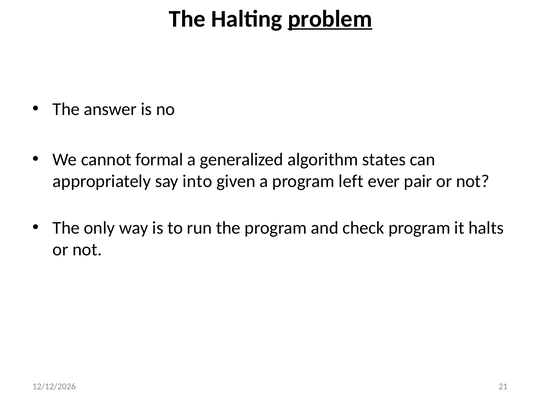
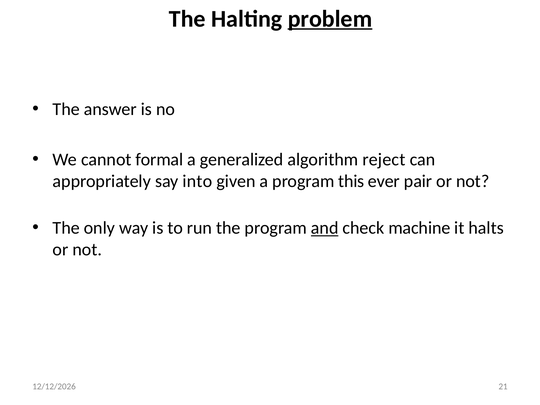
states: states -> reject
left: left -> this
and underline: none -> present
check program: program -> machine
